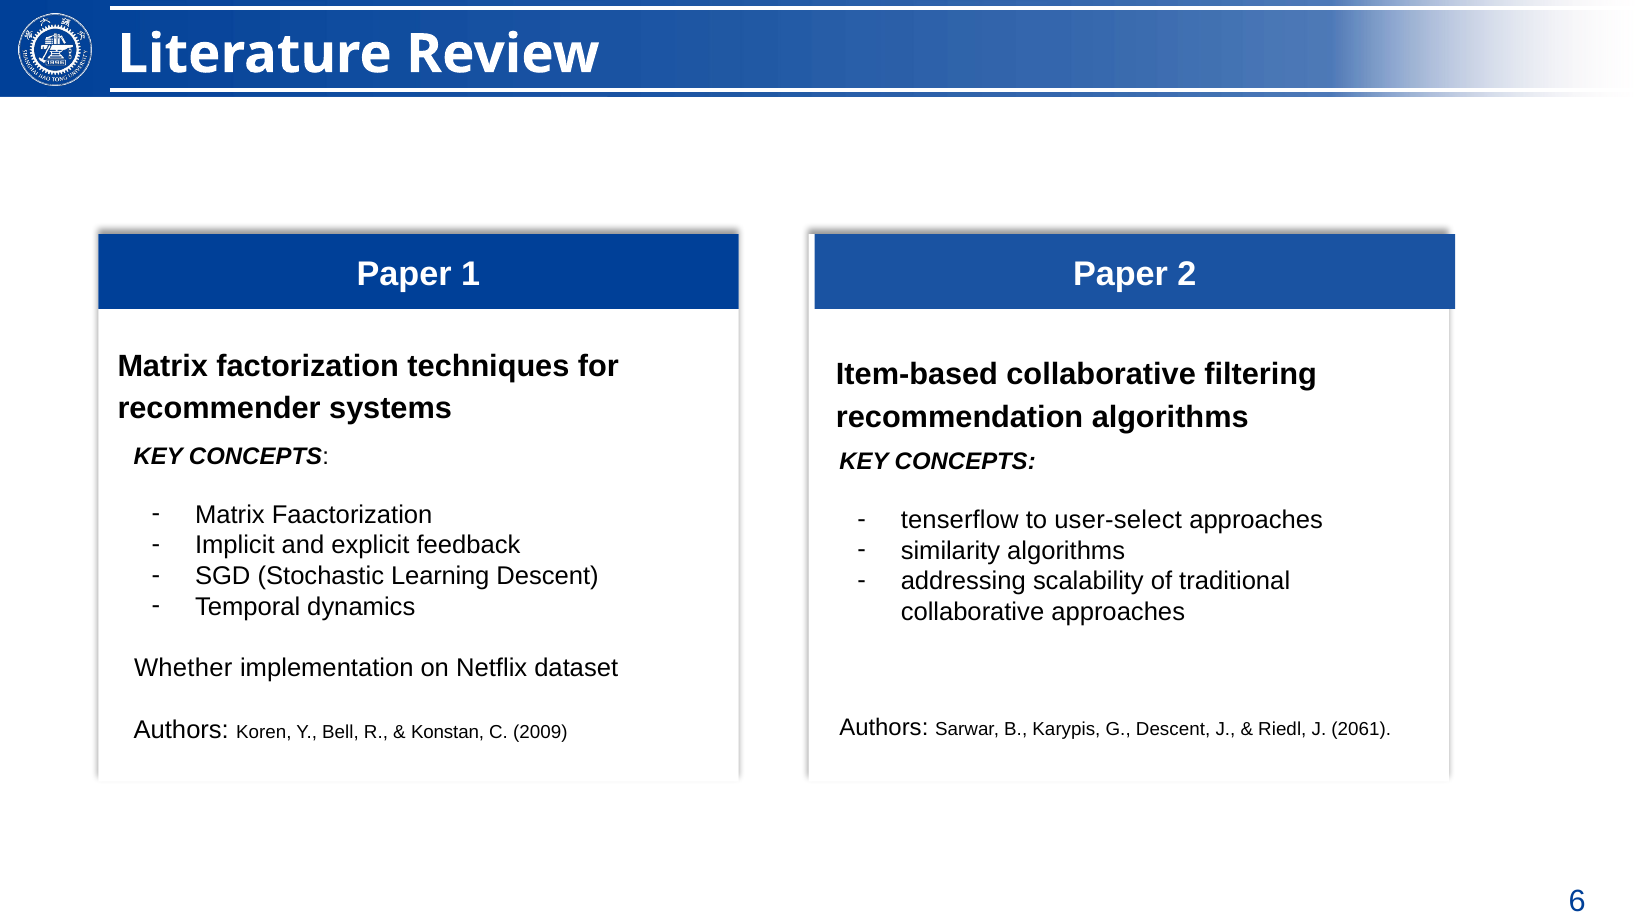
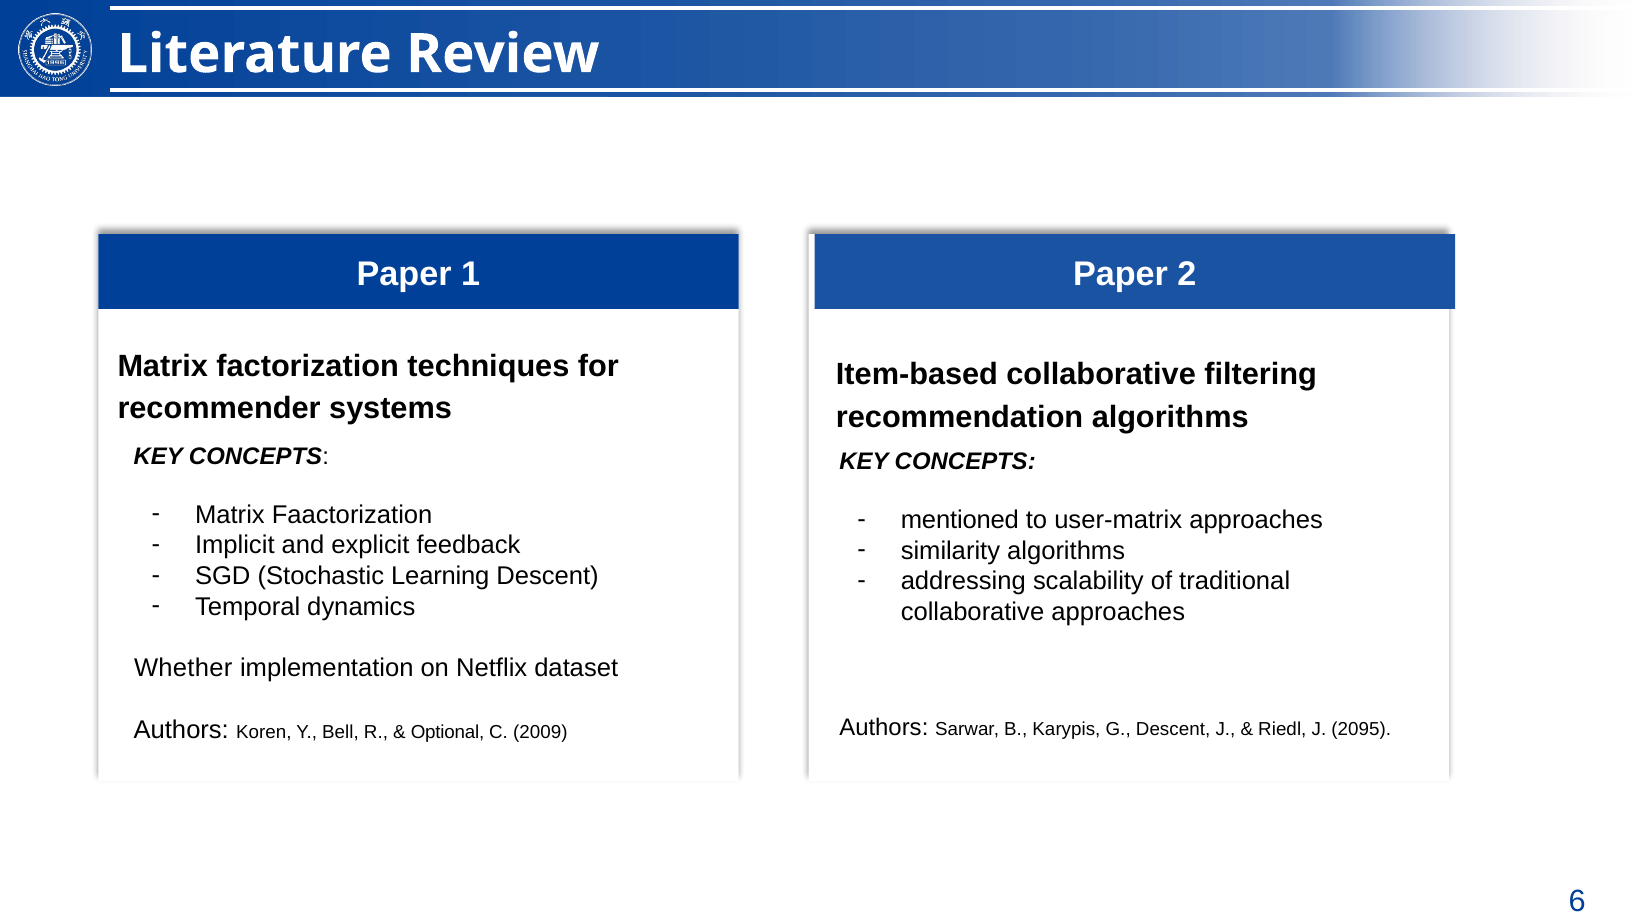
tenserflow: tenserflow -> mentioned
user-select: user-select -> user-matrix
2061: 2061 -> 2095
Konstan: Konstan -> Optional
